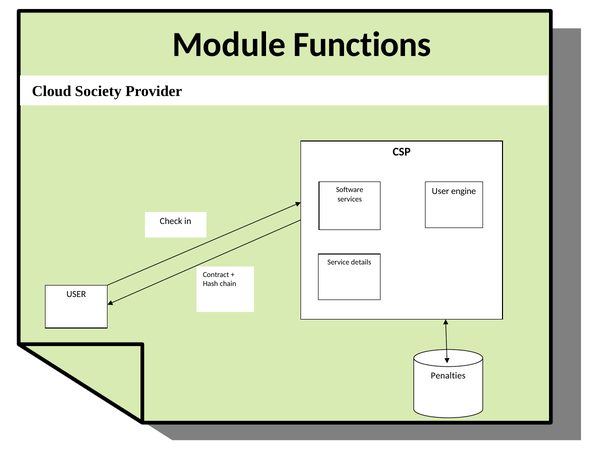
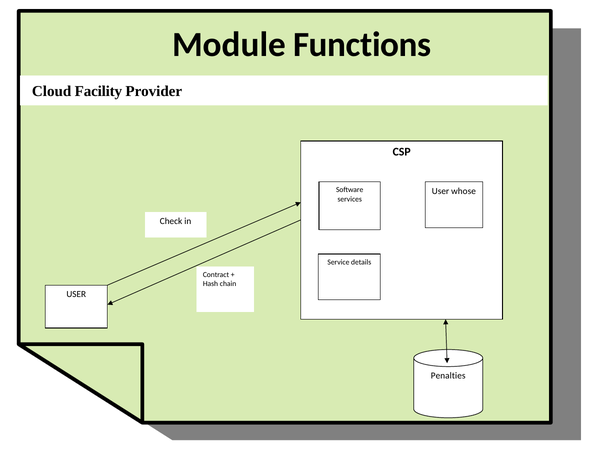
Society: Society -> Facility
engine: engine -> whose
